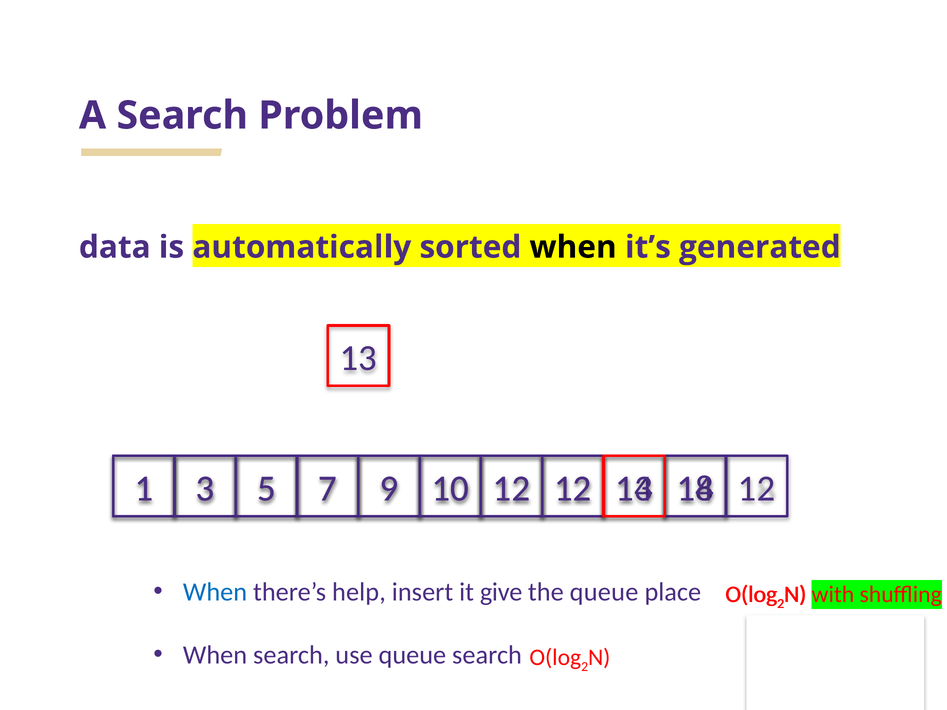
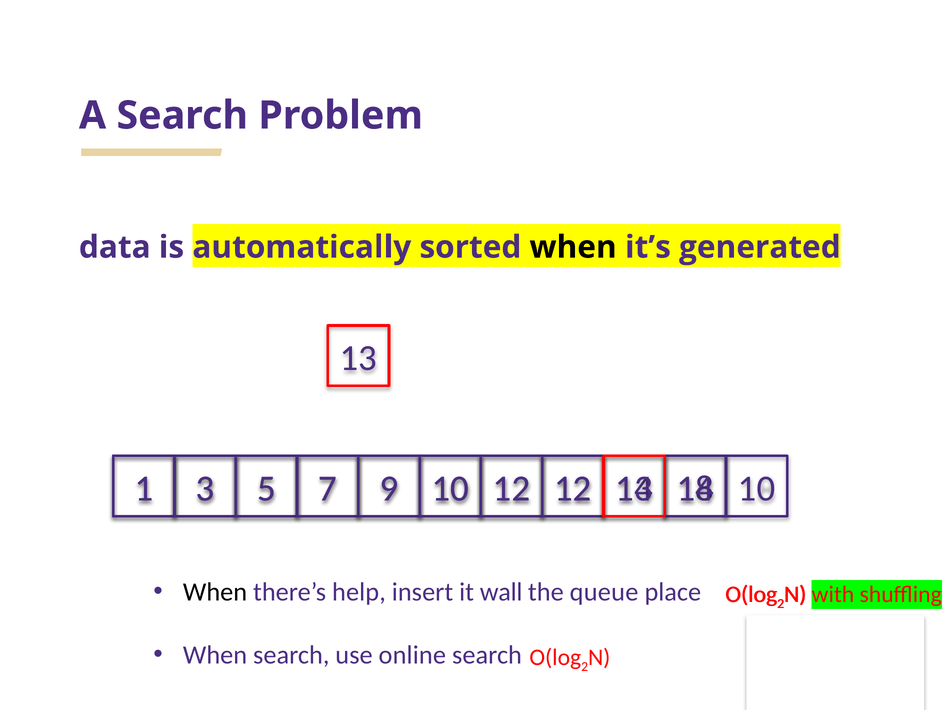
12 at (757, 489): 12 -> 10
When at (215, 592) colour: blue -> black
give: give -> wall
use queue: queue -> online
